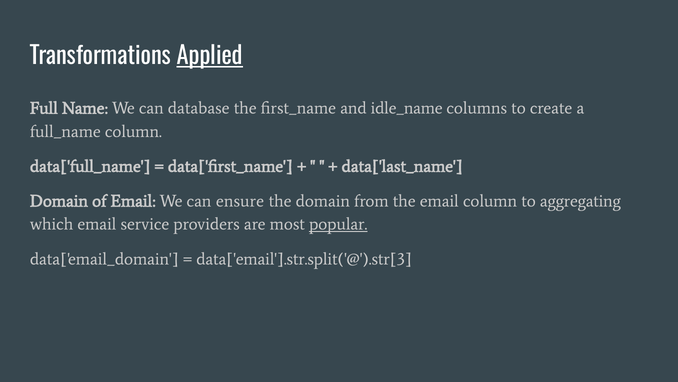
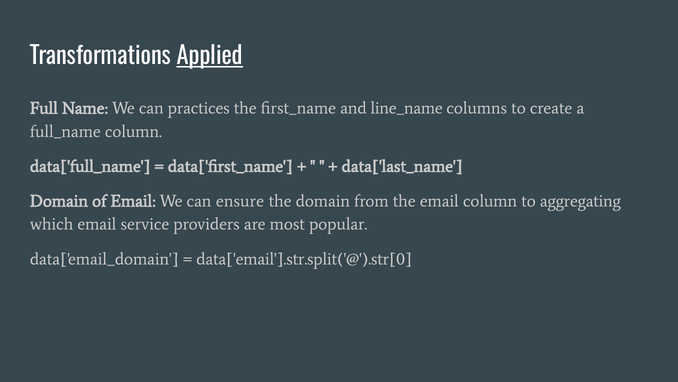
database: database -> practices
idle_name: idle_name -> line_name
popular underline: present -> none
data['email'].str.split('@').str[3: data['email'].str.split('@').str[3 -> data['email'].str.split('@').str[0
